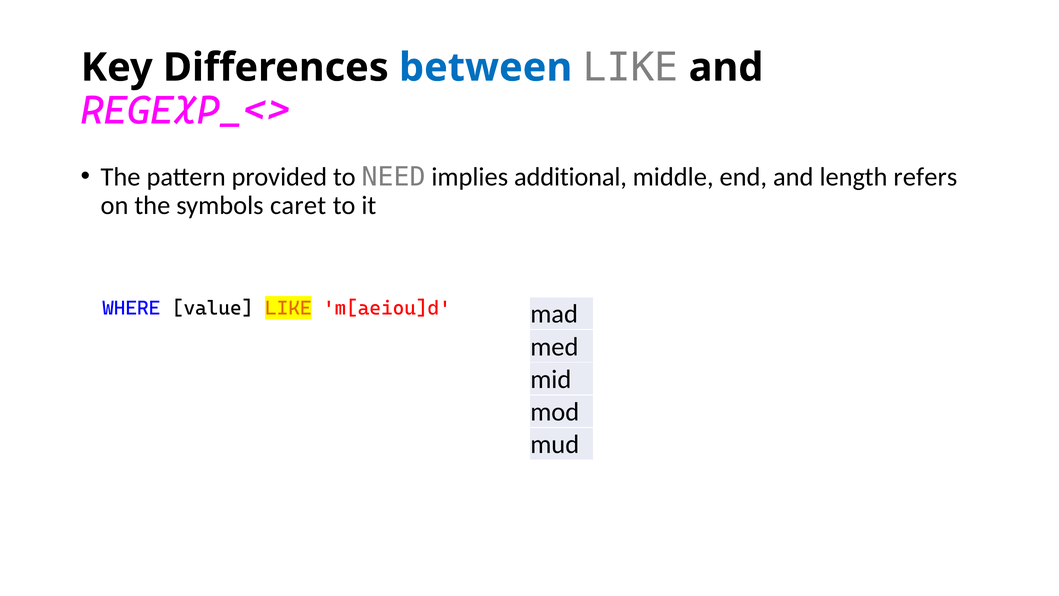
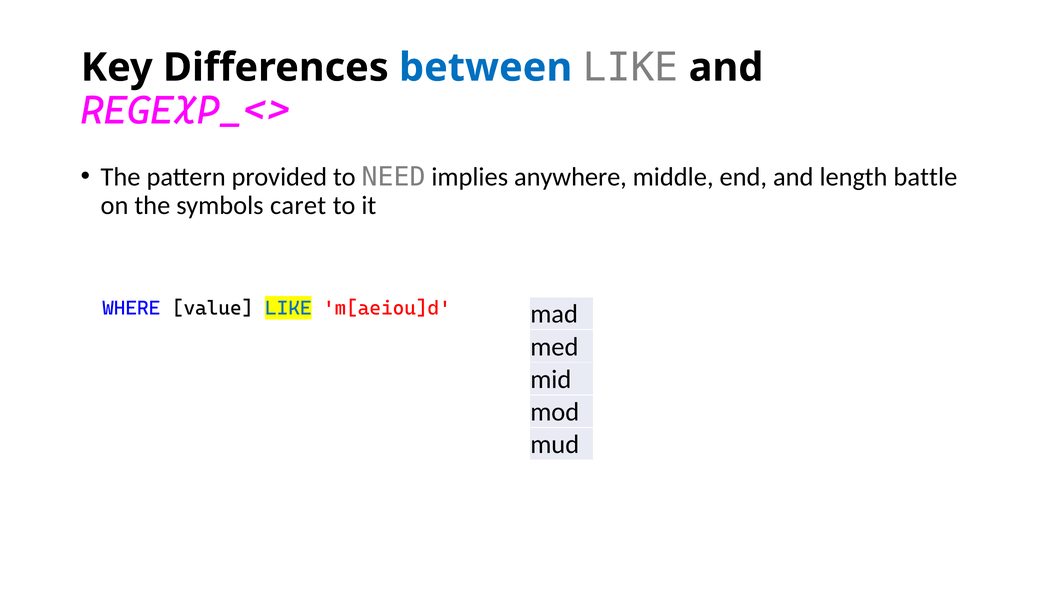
additional: additional -> anywhere
refers: refers -> battle
LIKE at (288, 308) colour: orange -> blue
